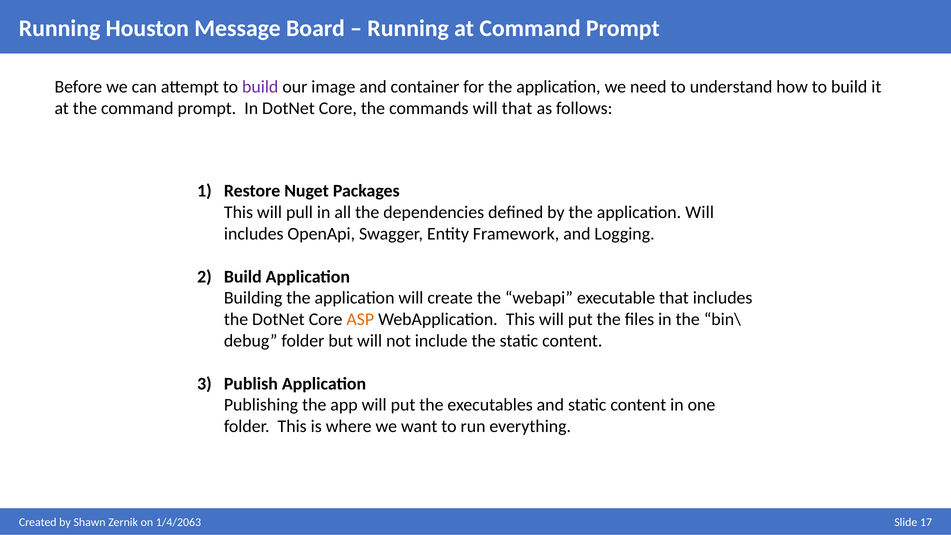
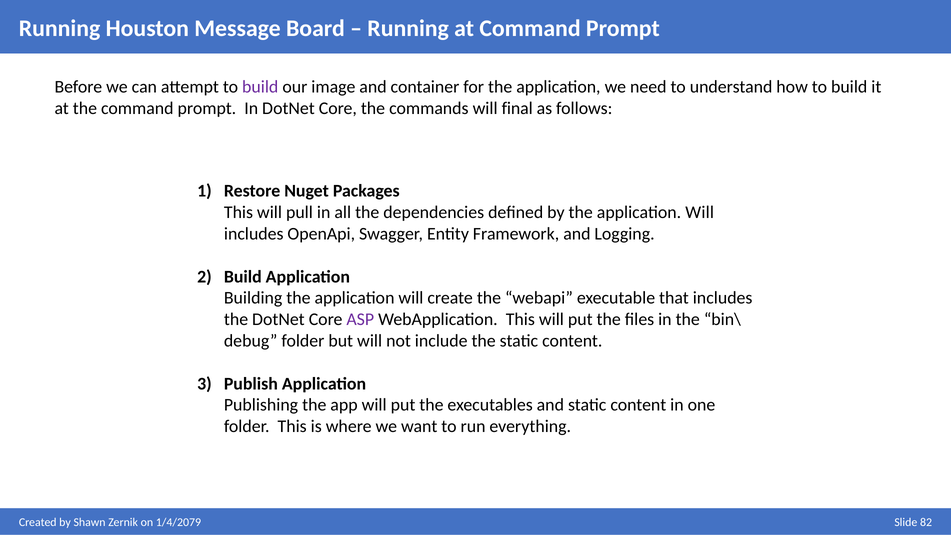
will that: that -> final
ASP colour: orange -> purple
1/4/2063: 1/4/2063 -> 1/4/2079
17: 17 -> 82
